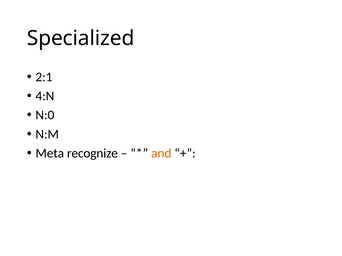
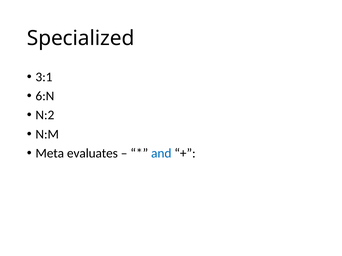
2:1: 2:1 -> 3:1
4:N: 4:N -> 6:N
N:0: N:0 -> N:2
recognize: recognize -> evaluates
and colour: orange -> blue
